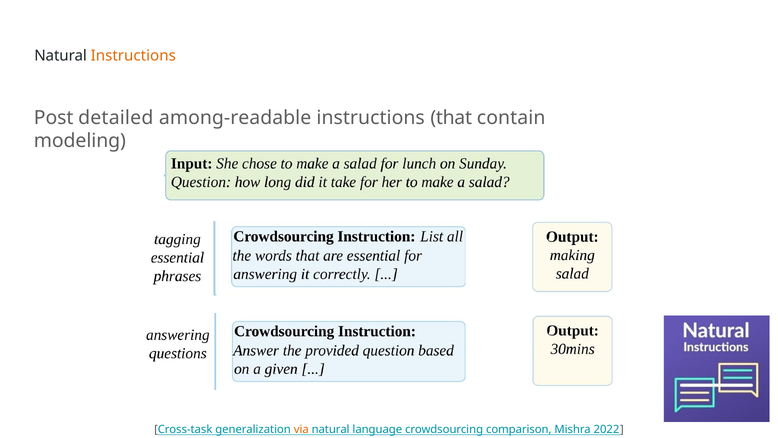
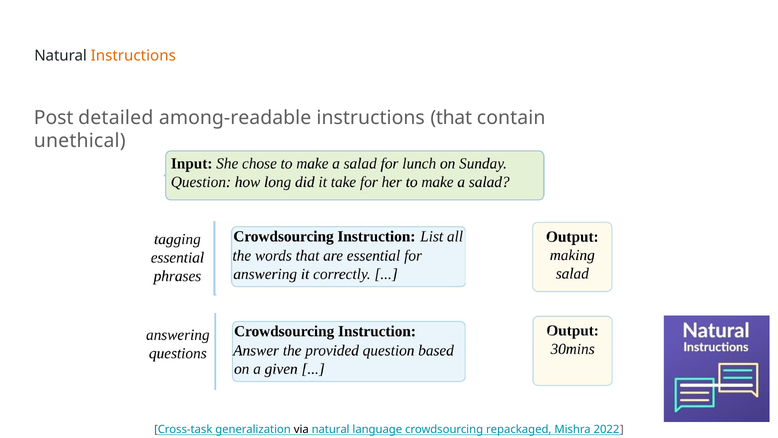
modeling: modeling -> unethical
via colour: orange -> black
comparison: comparison -> repackaged
